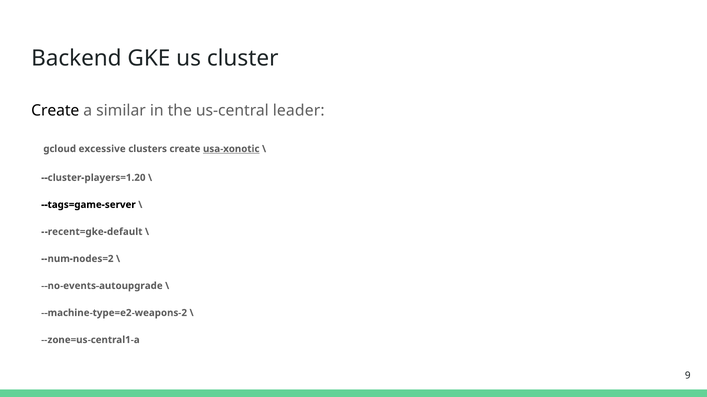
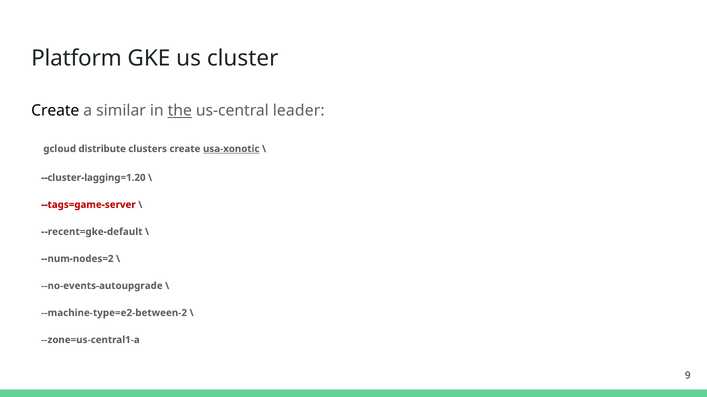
Backend: Backend -> Platform
the underline: none -> present
excessive: excessive -> distribute
--cluster-players=1.20: --cluster-players=1.20 -> --cluster-lagging=1.20
--tags=game-server colour: black -> red
--machine-type=e2-weapons-2: --machine-type=e2-weapons-2 -> --machine-type=e2-between-2
